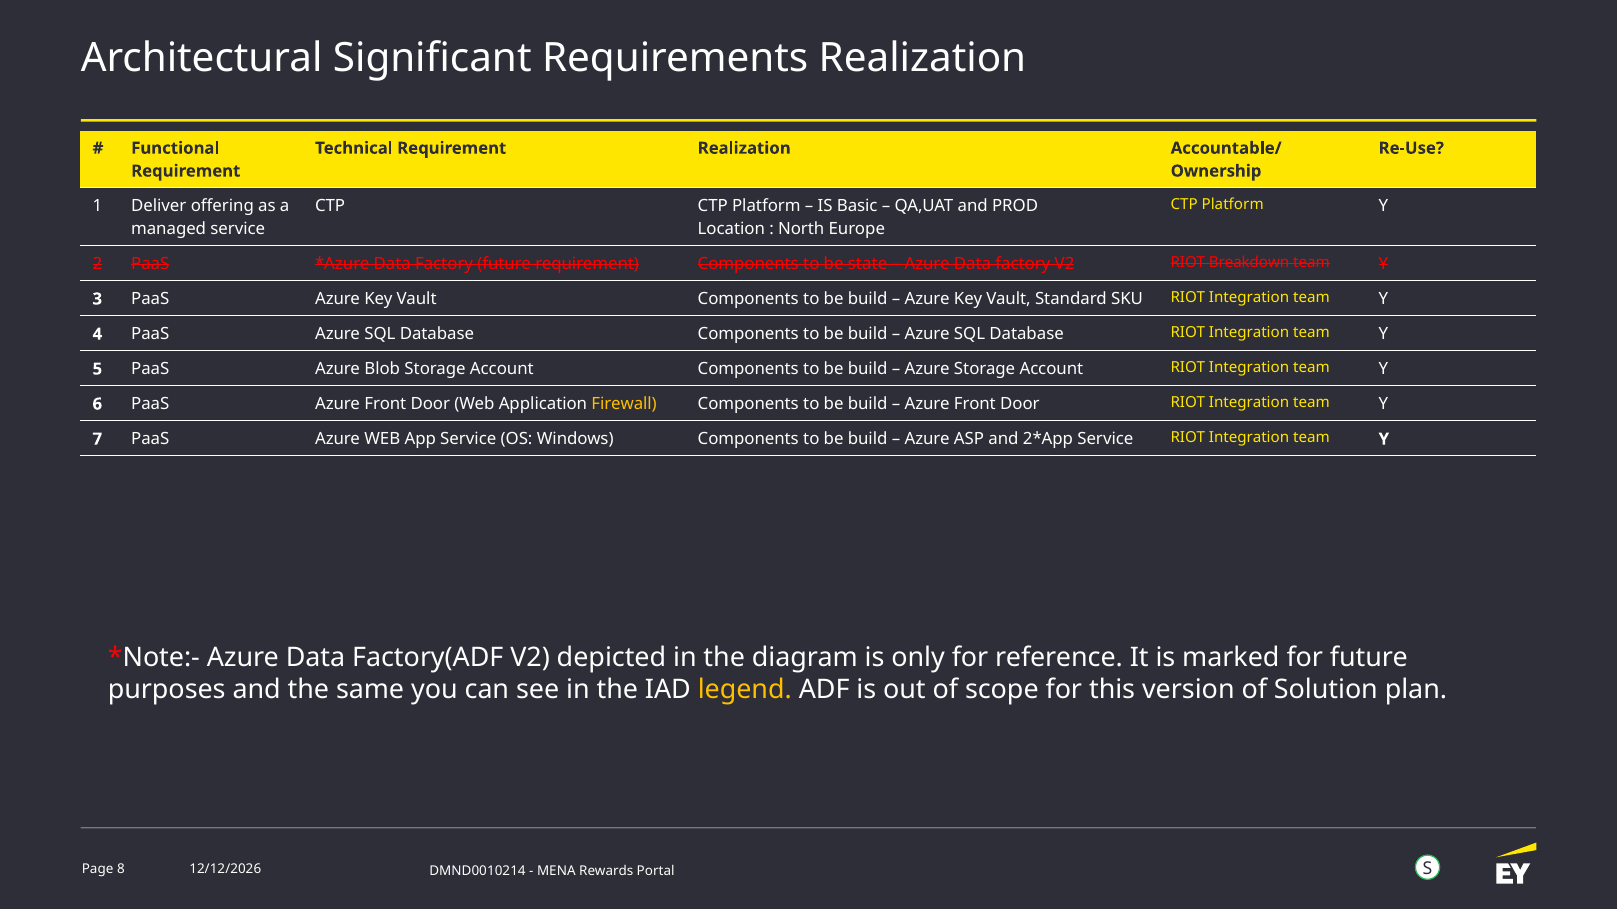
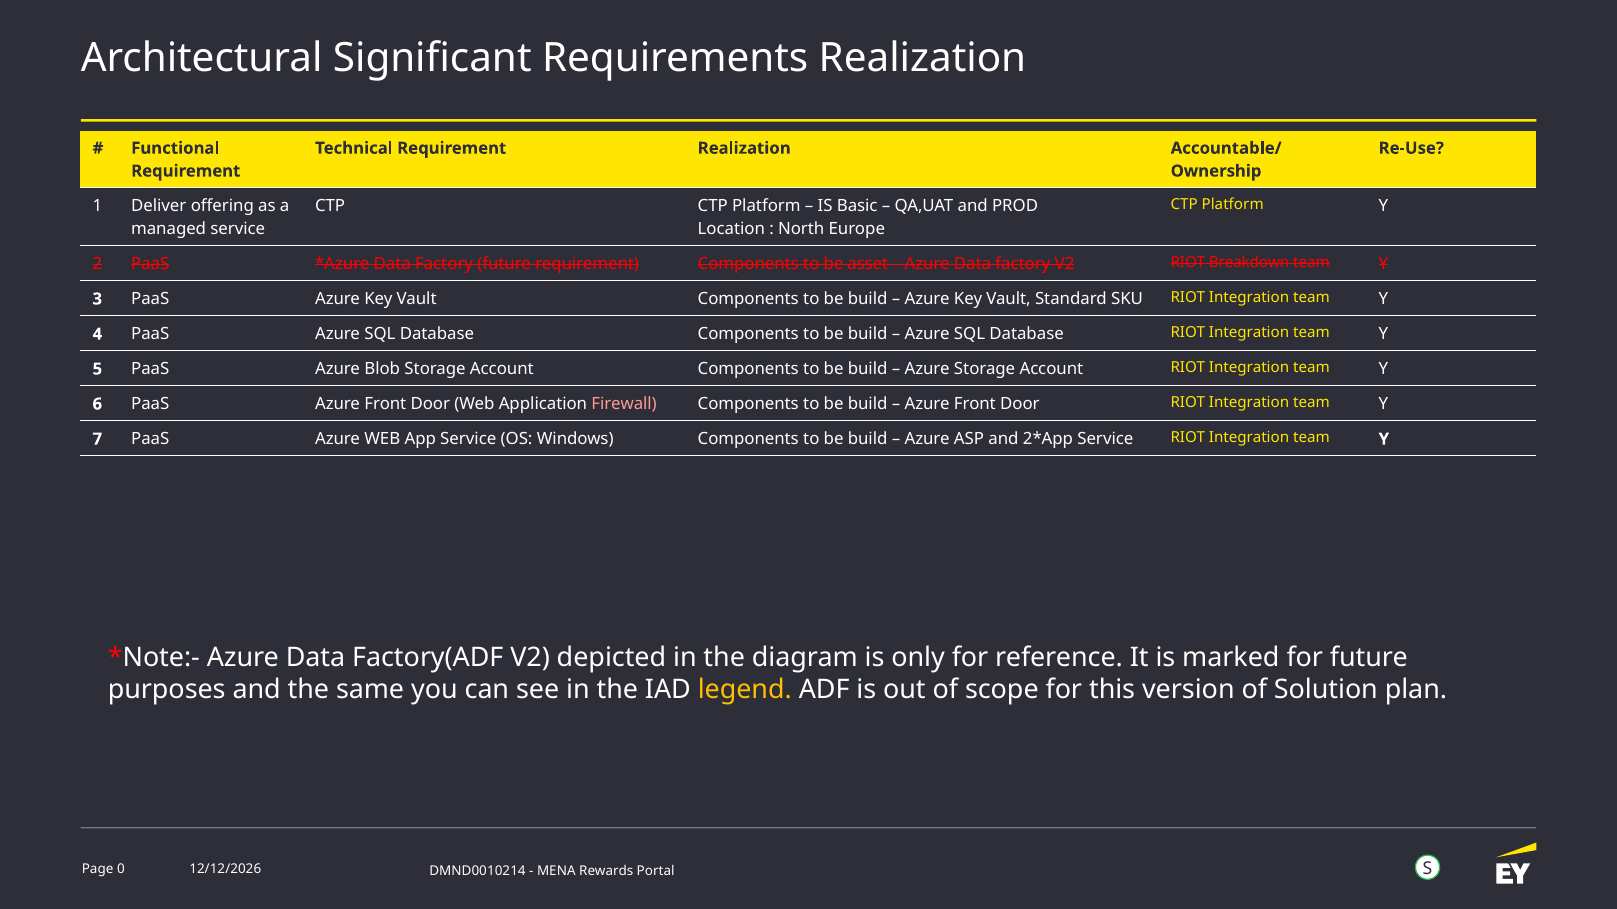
state: state -> asset
Firewall colour: yellow -> pink
8: 8 -> 0
